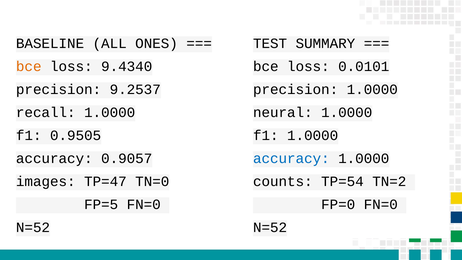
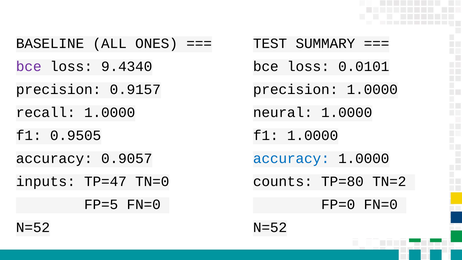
bce at (29, 66) colour: orange -> purple
9.2537: 9.2537 -> 0.9157
images: images -> inputs
TP=54: TP=54 -> TP=80
